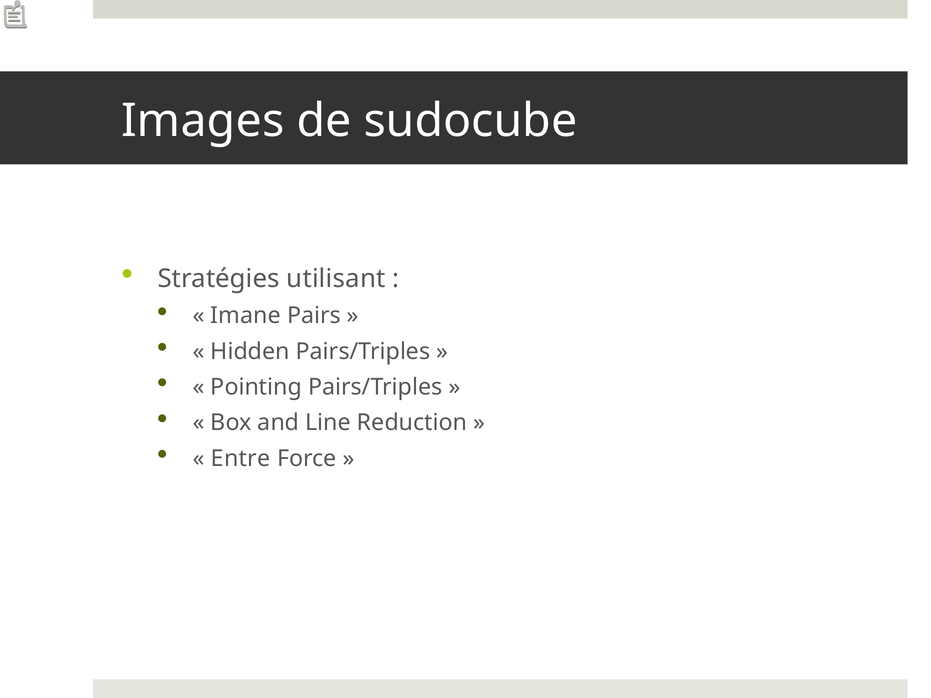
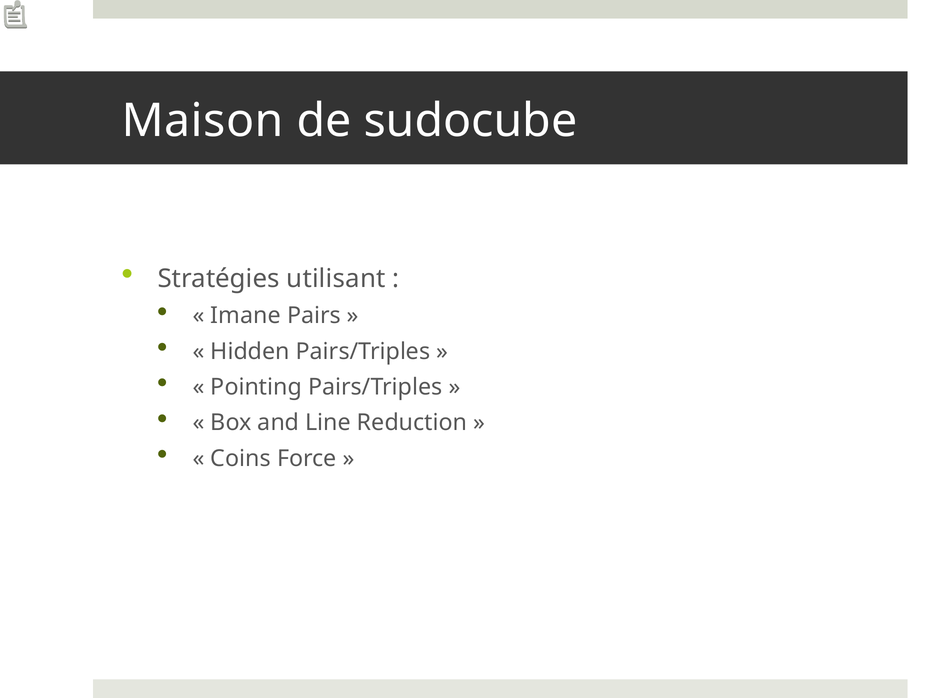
Images: Images -> Maison
Entre: Entre -> Coins
